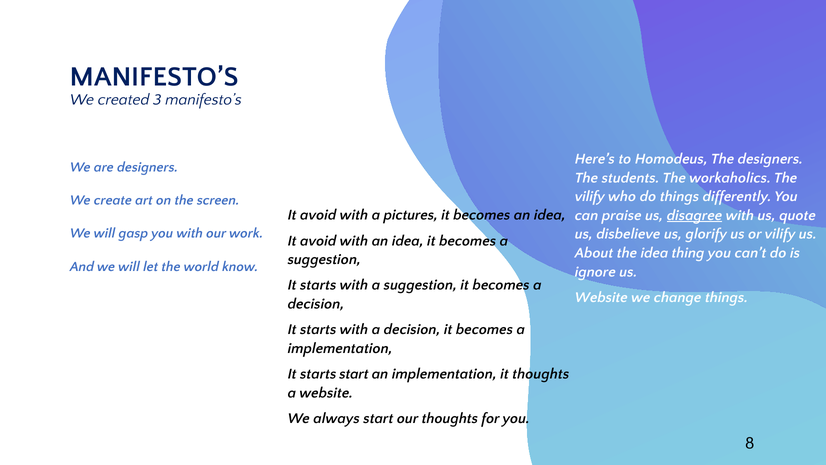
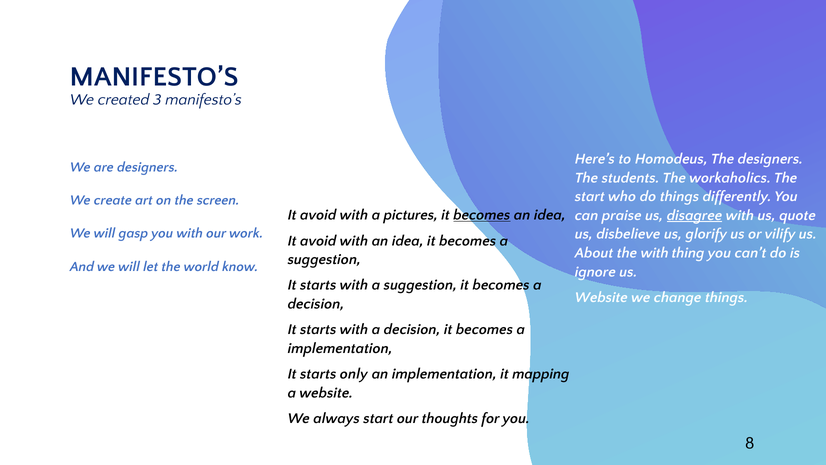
vilify at (590, 196): vilify -> start
becomes at (482, 215) underline: none -> present
the idea: idea -> with
starts start: start -> only
it thoughts: thoughts -> mapping
